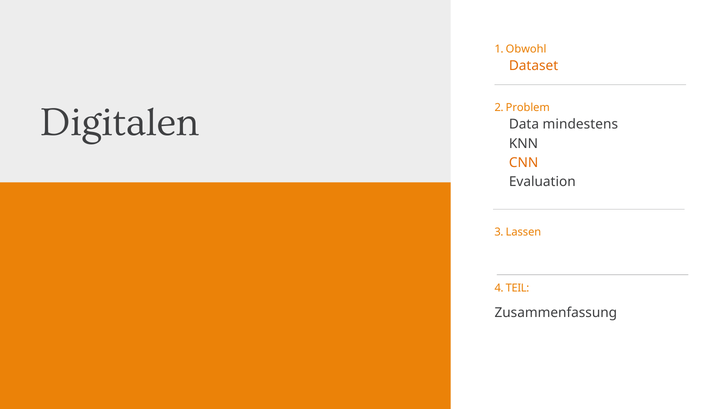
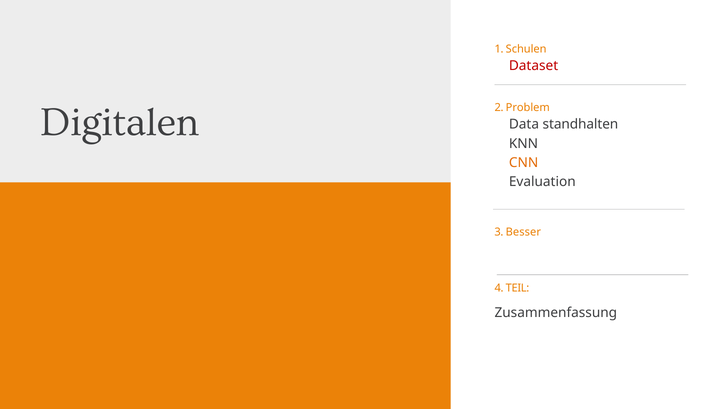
Obwohl: Obwohl -> Schulen
Dataset colour: orange -> red
mindestens: mindestens -> standhalten
Lassen: Lassen -> Besser
